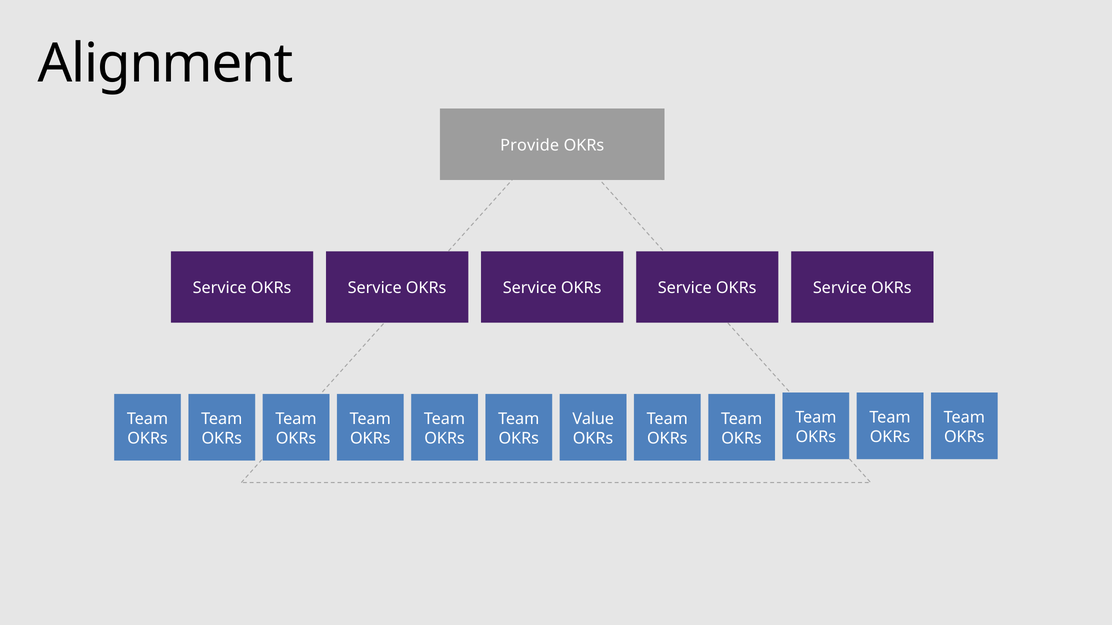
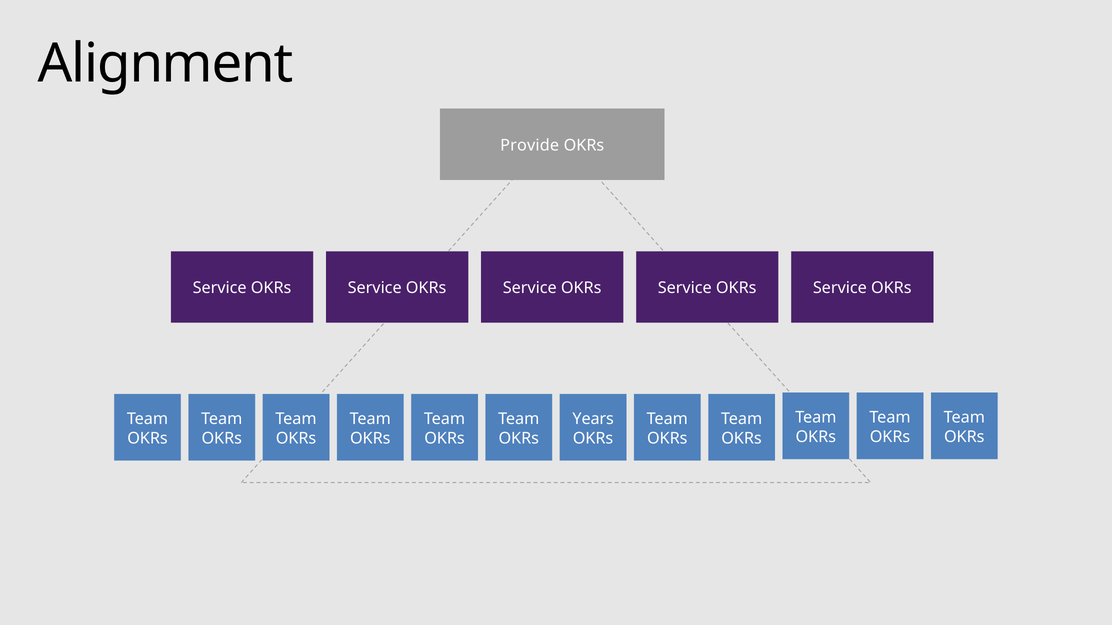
Value: Value -> Years
